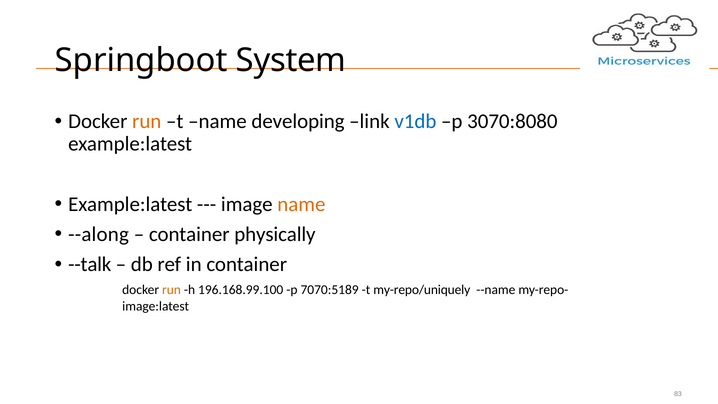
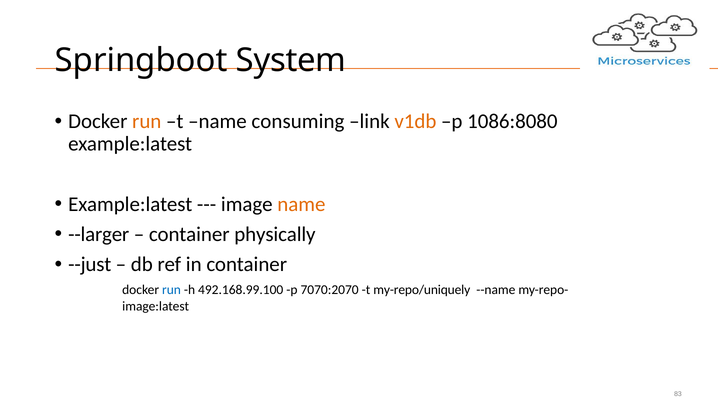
developing: developing -> consuming
v1db colour: blue -> orange
3070:8080: 3070:8080 -> 1086:8080
--along: --along -> --larger
--talk: --talk -> --just
run at (172, 290) colour: orange -> blue
196.168.99.100: 196.168.99.100 -> 492.168.99.100
7070:5189: 7070:5189 -> 7070:2070
